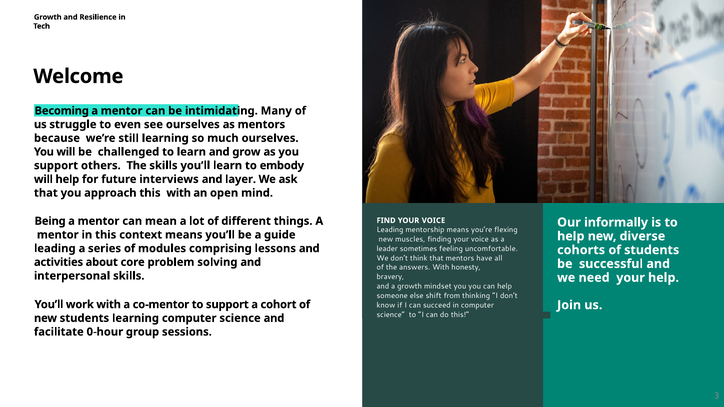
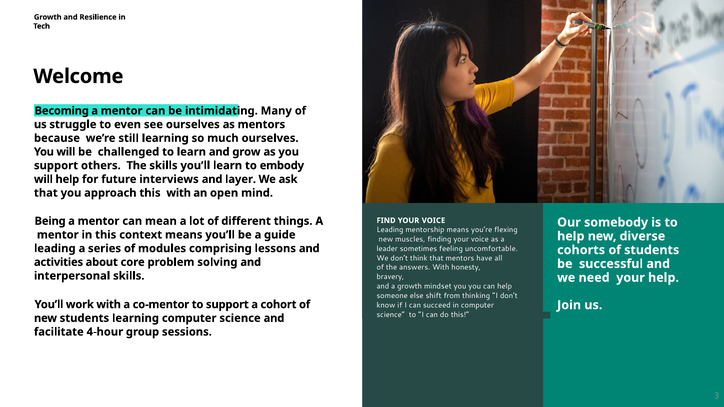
informally: informally -> somebody
0-hour: 0-hour -> 4-hour
